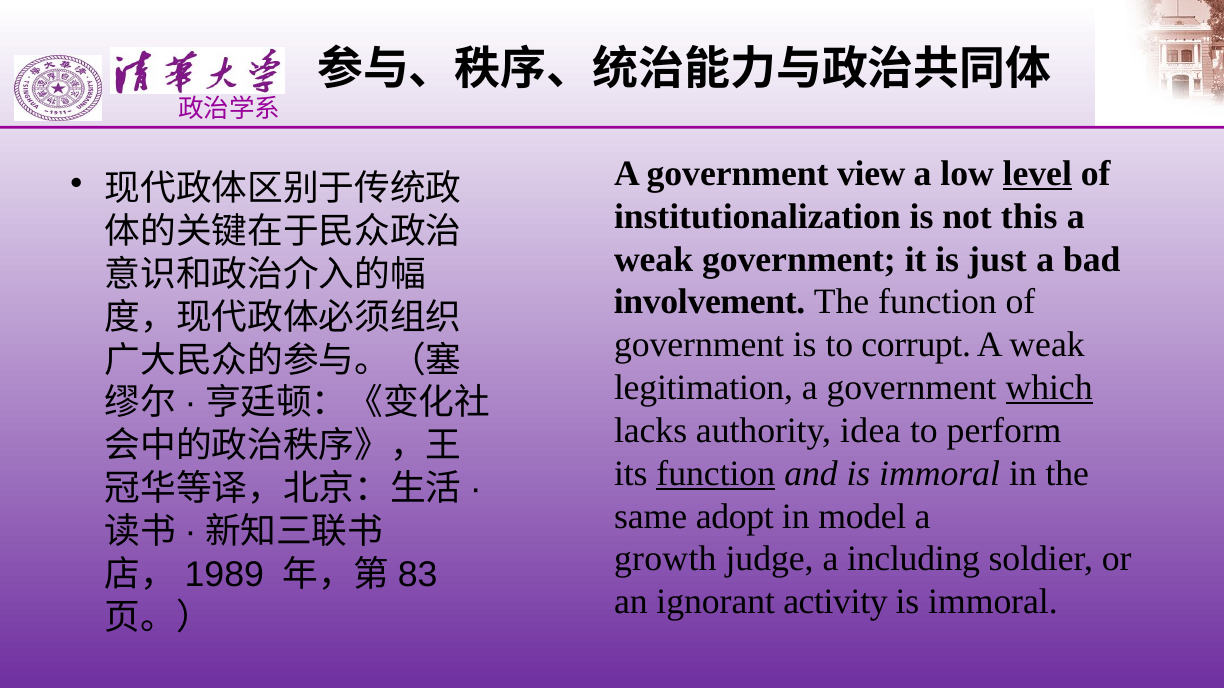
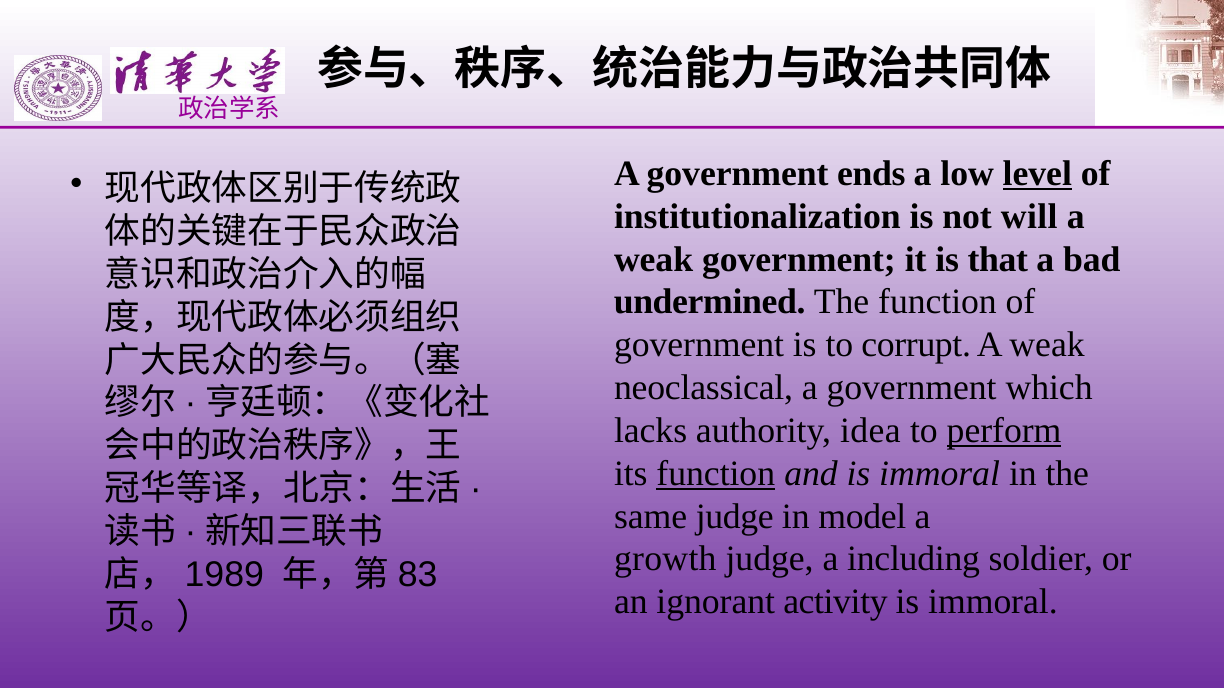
view: view -> ends
this: this -> will
just: just -> that
involvement: involvement -> undermined
legitimation: legitimation -> neoclassical
which underline: present -> none
perform underline: none -> present
same adopt: adopt -> judge
